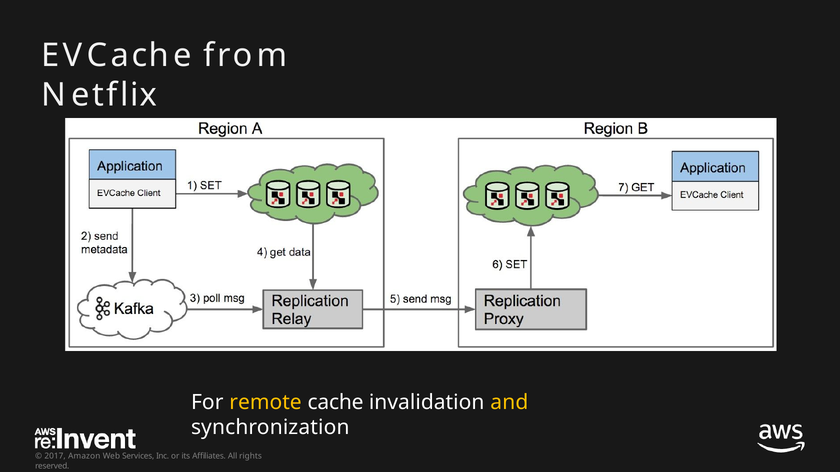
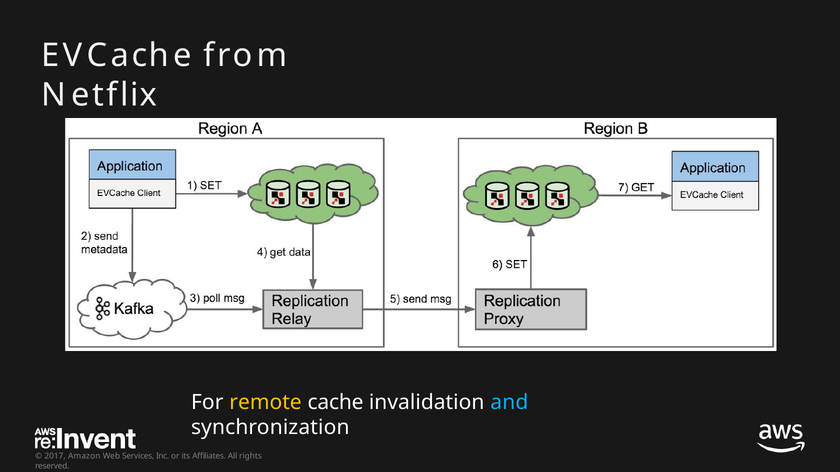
and colour: yellow -> light blue
